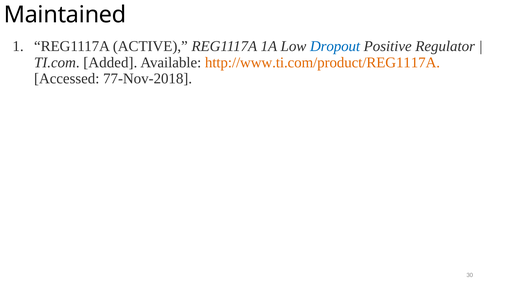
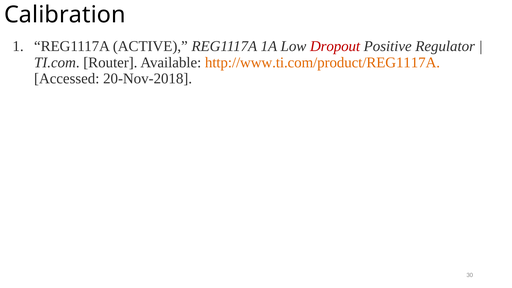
Maintained: Maintained -> Calibration
Dropout colour: blue -> red
Added: Added -> Router
77-Nov-2018: 77-Nov-2018 -> 20-Nov-2018
